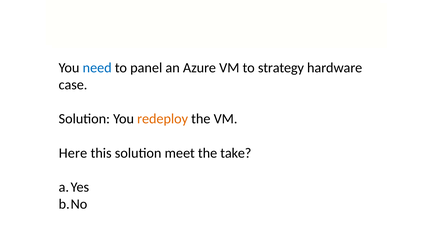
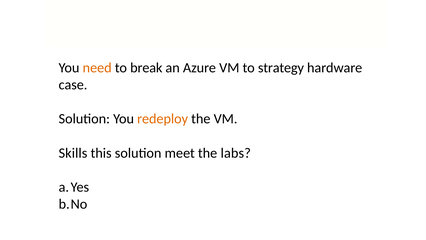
need colour: blue -> orange
panel: panel -> break
Here: Here -> Skills
take: take -> labs
